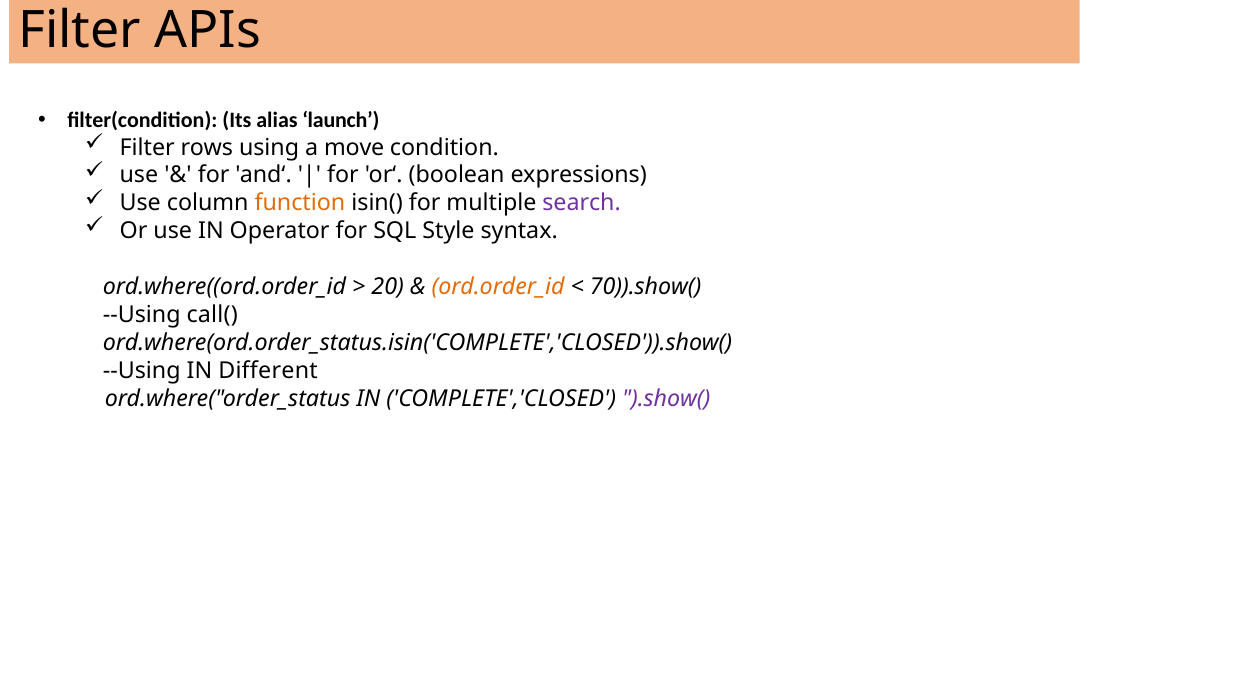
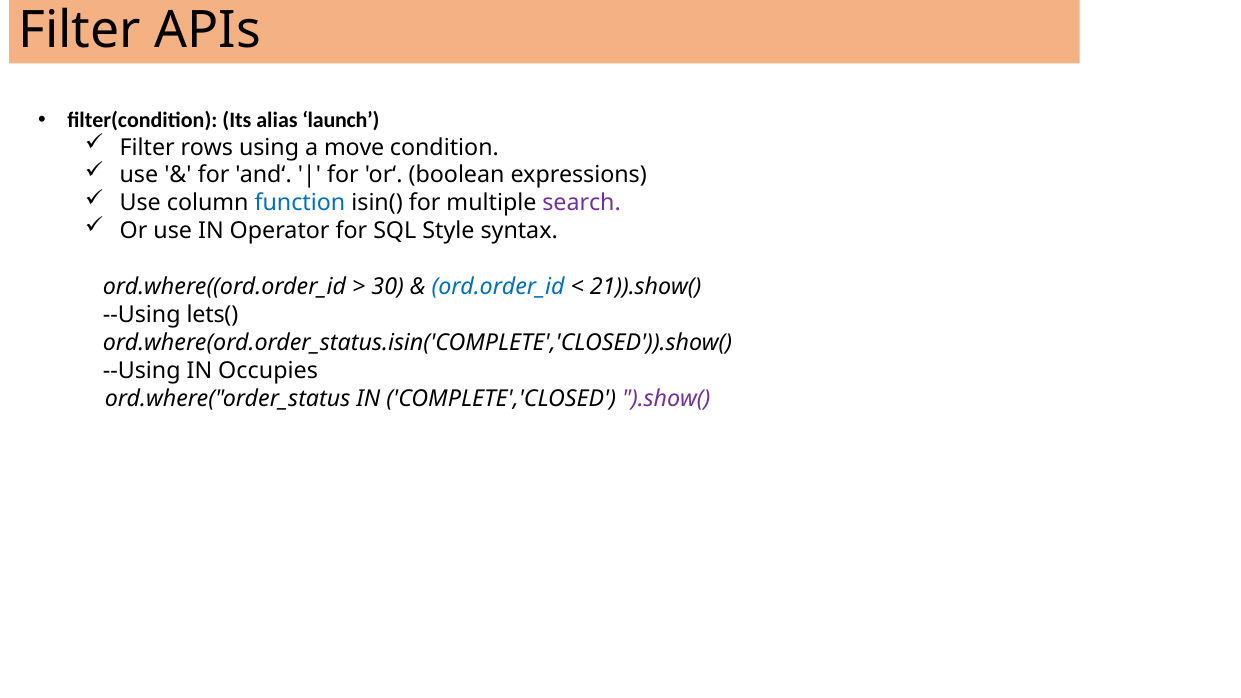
function colour: orange -> blue
20: 20 -> 30
ord.order_id colour: orange -> blue
70)).show(: 70)).show( -> 21)).show(
call(: call( -> lets(
Different: Different -> Occupies
